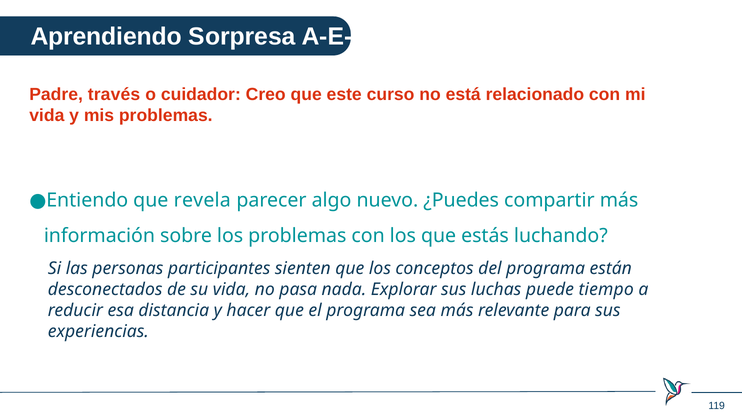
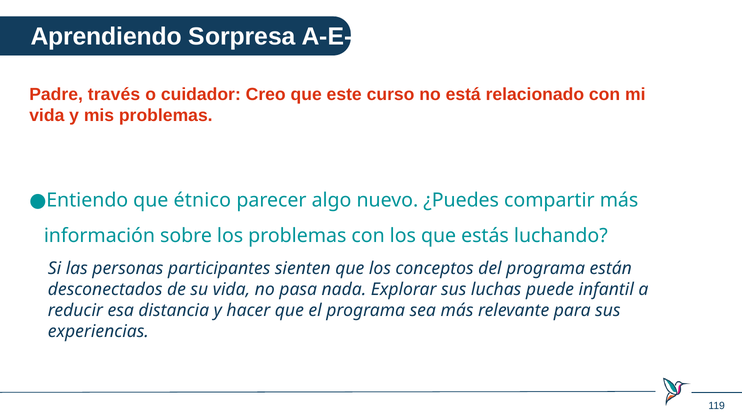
revela: revela -> étnico
tiempo: tiempo -> infantil
